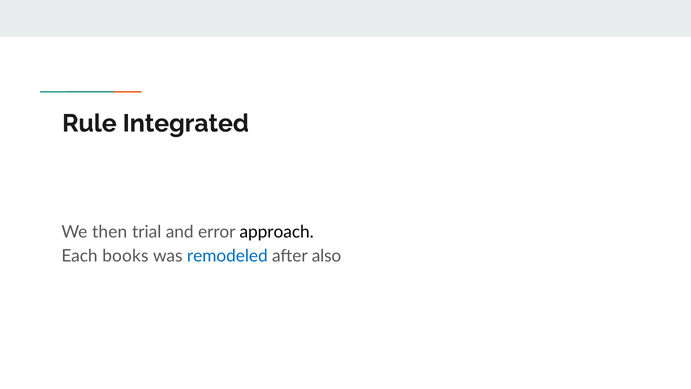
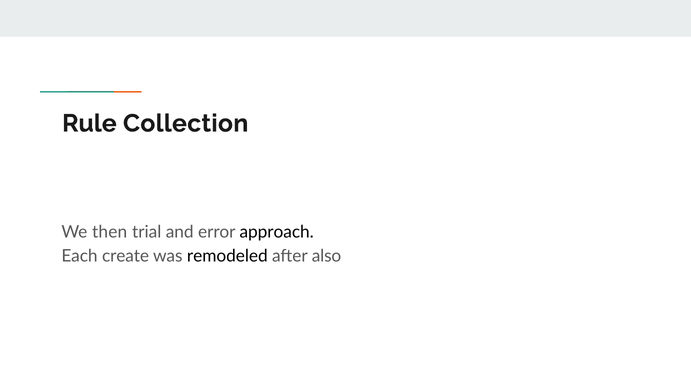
Integrated: Integrated -> Collection
books: books -> create
remodeled colour: blue -> black
